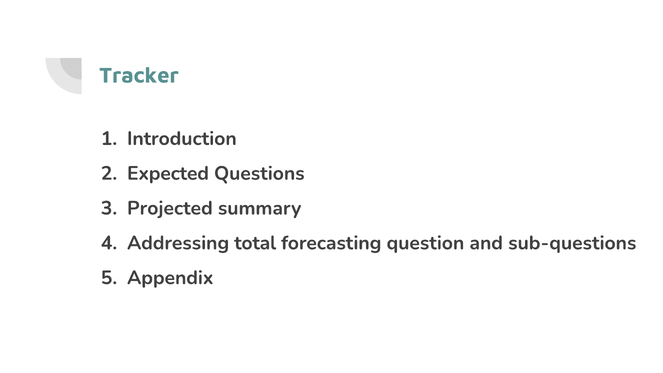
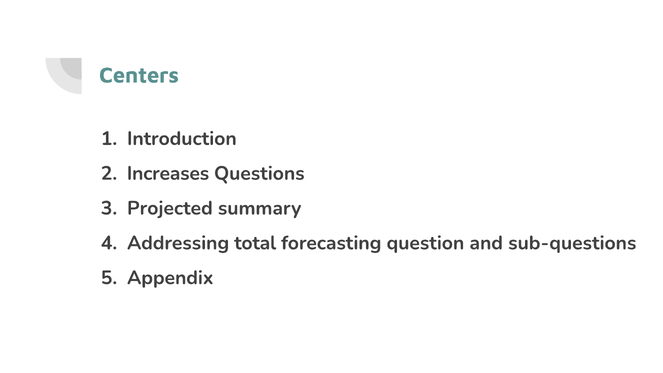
Tracker: Tracker -> Centers
Expected: Expected -> Increases
